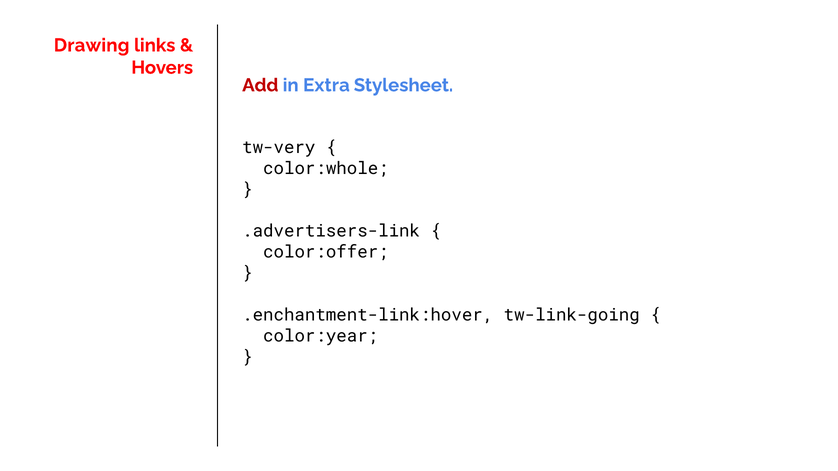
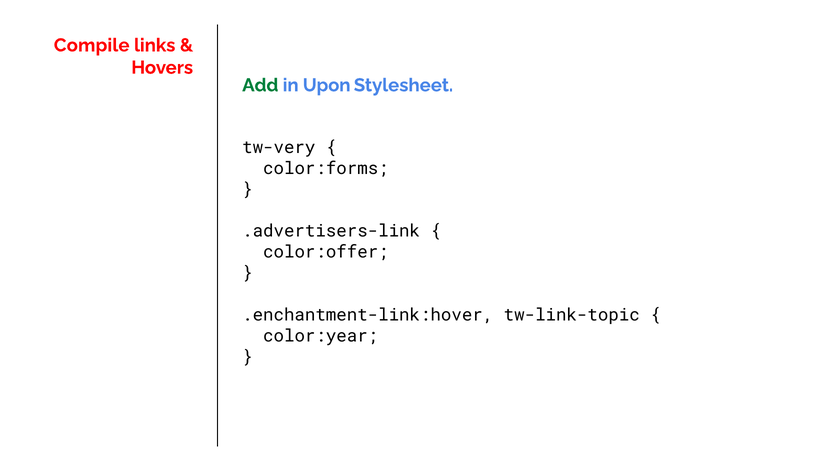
Drawing: Drawing -> Compile
Add colour: red -> green
Extra: Extra -> Upon
color:whole: color:whole -> color:forms
tw-link-going: tw-link-going -> tw-link-topic
